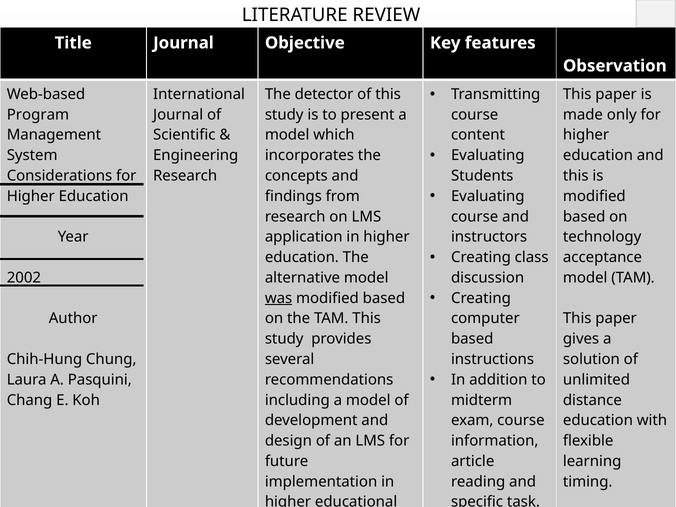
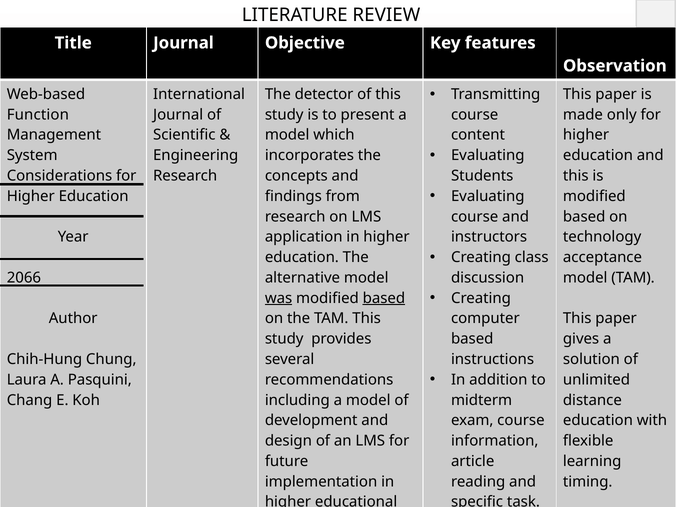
Program: Program -> Function
2002: 2002 -> 2066
based at (384, 298) underline: none -> present
